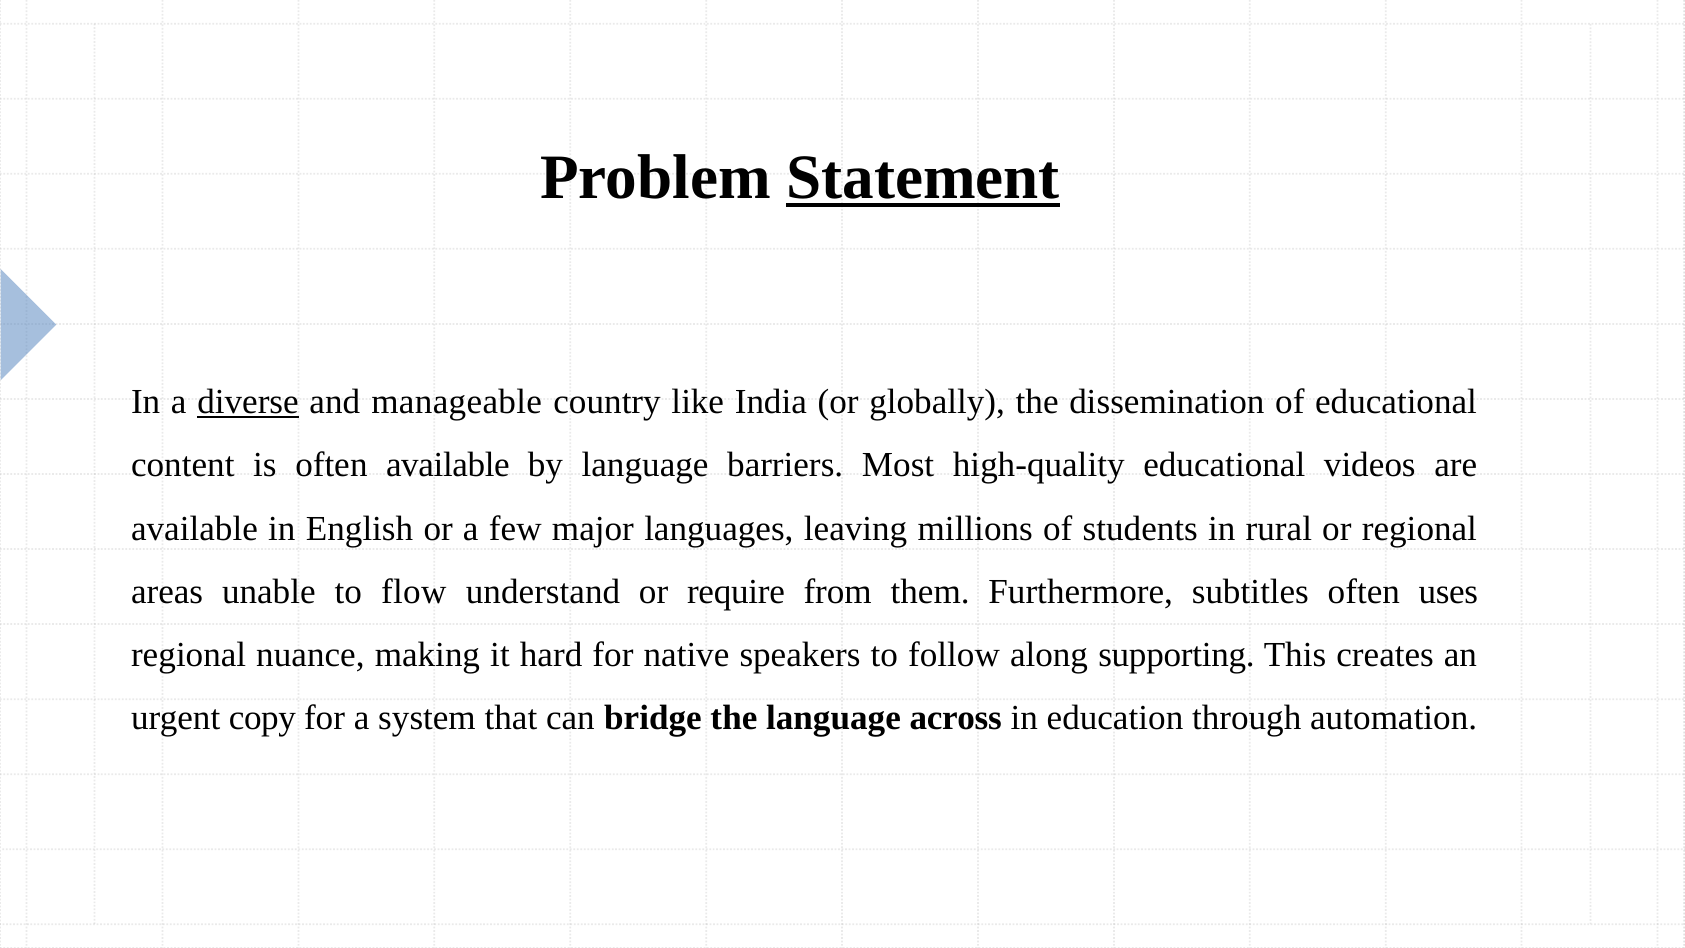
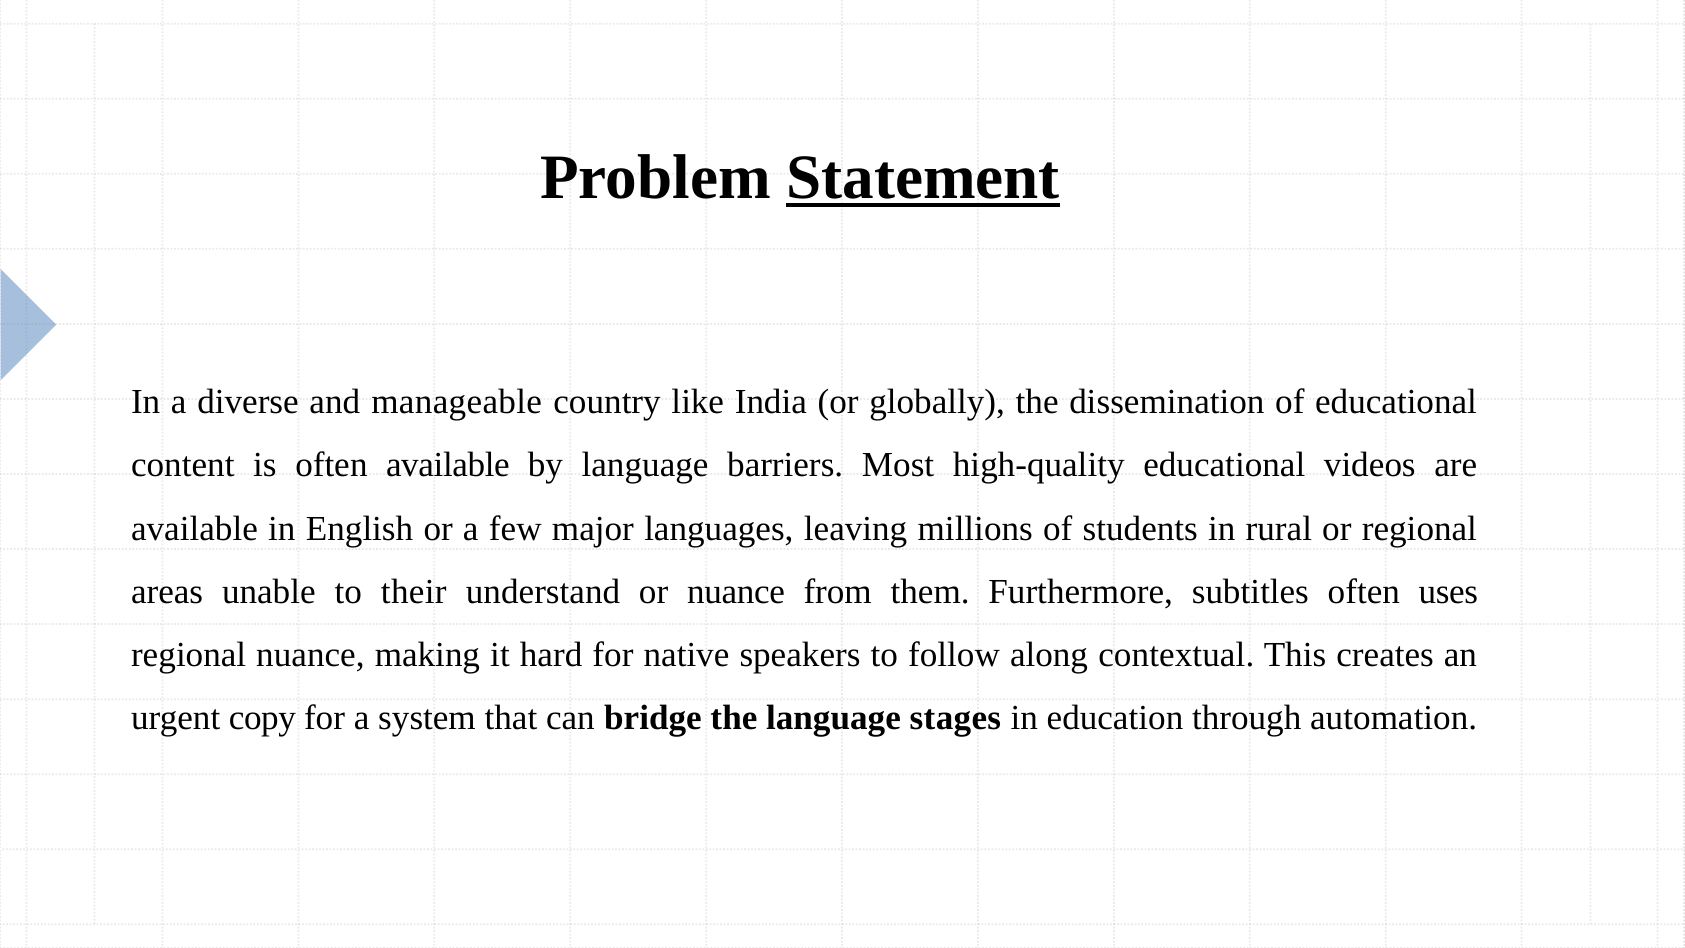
diverse underline: present -> none
flow: flow -> their
or require: require -> nuance
supporting: supporting -> contextual
across: across -> stages
